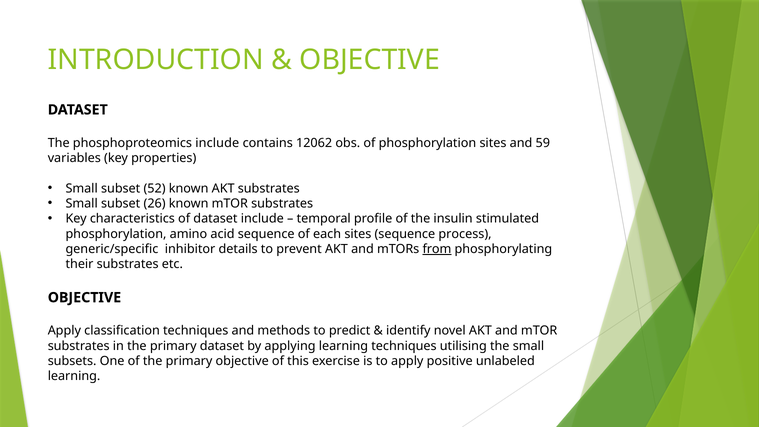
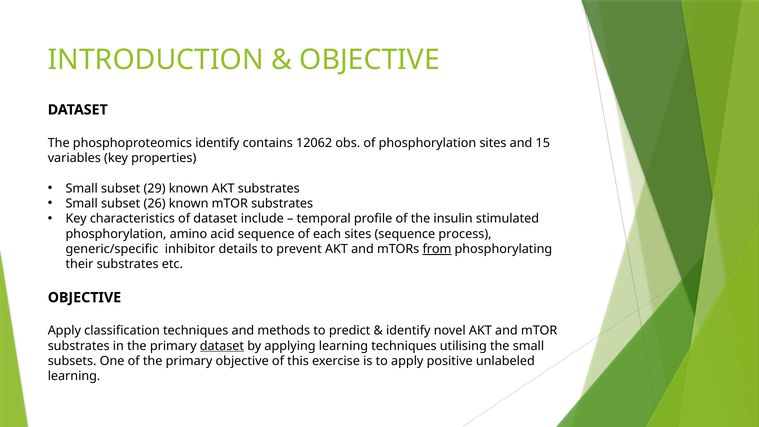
phosphoproteomics include: include -> identify
59: 59 -> 15
52: 52 -> 29
dataset at (222, 346) underline: none -> present
